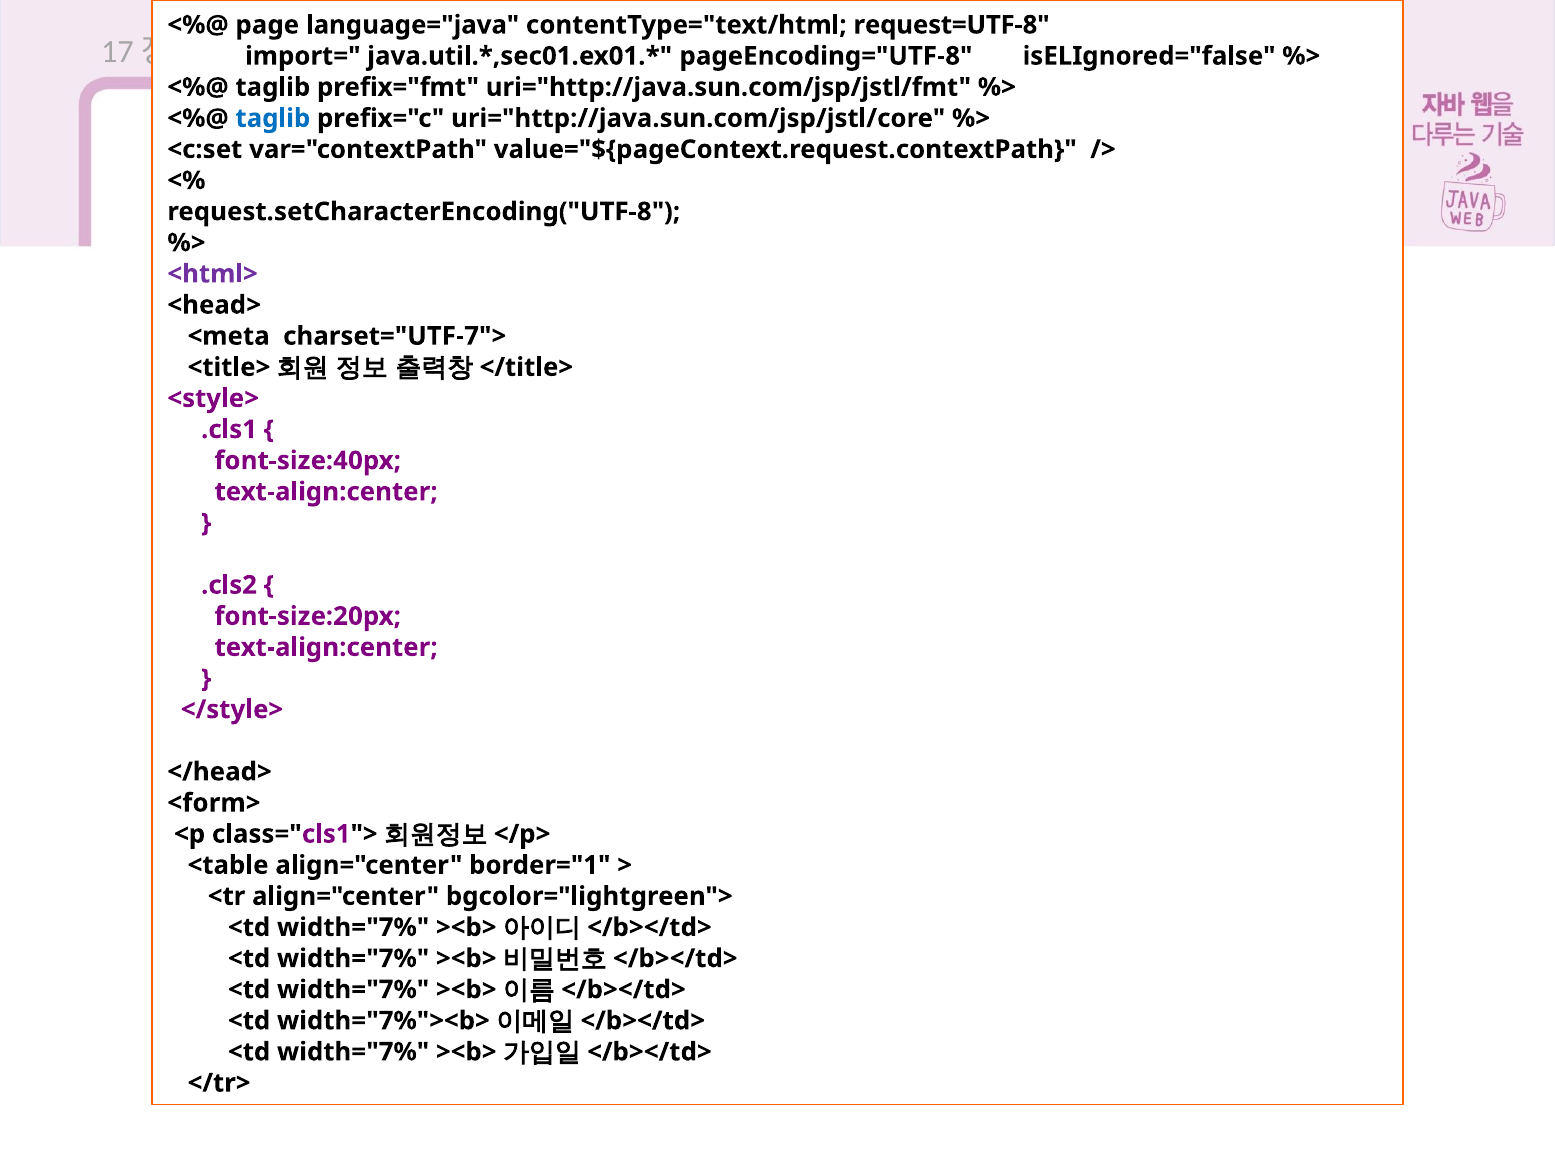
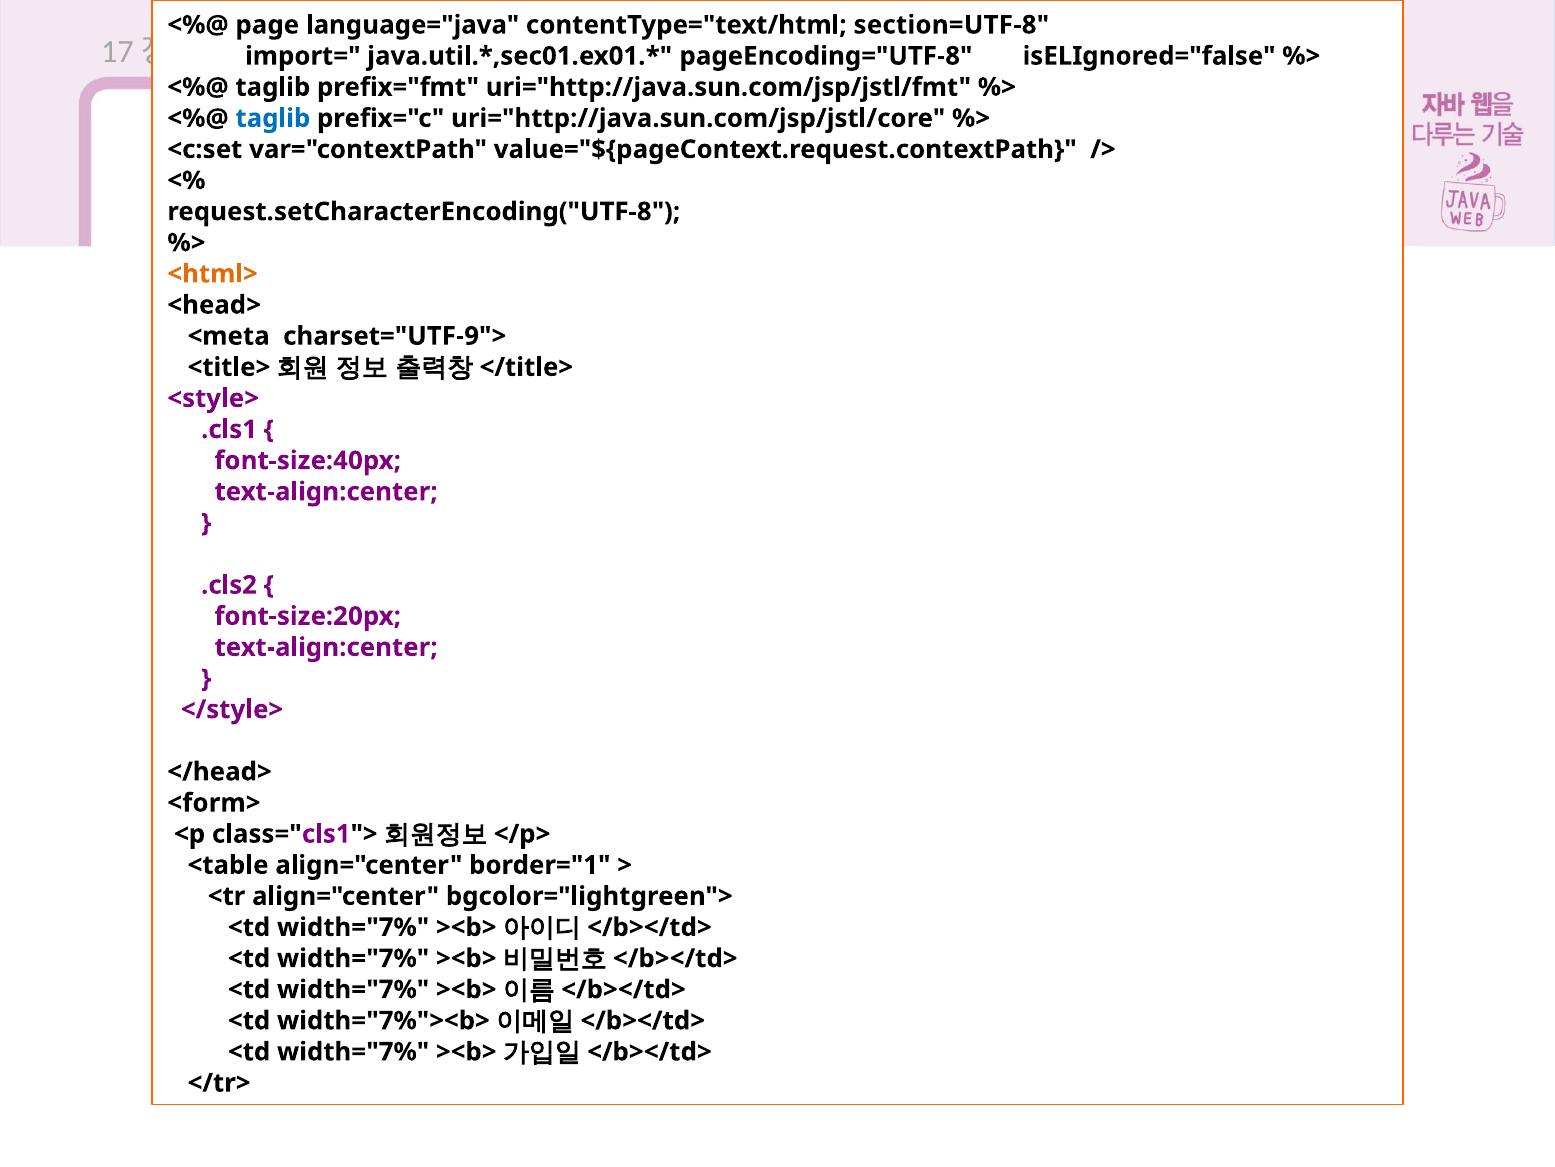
request=UTF-8: request=UTF-8 -> section=UTF-8
<html> colour: purple -> orange
charset="UTF-7">: charset="UTF-7"> -> charset="UTF-9">
